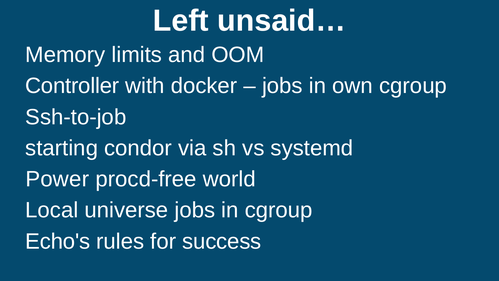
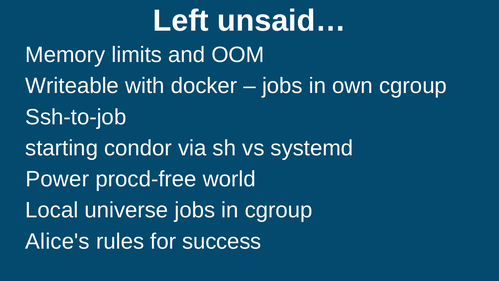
Controller: Controller -> Writeable
Echo's: Echo's -> Alice's
